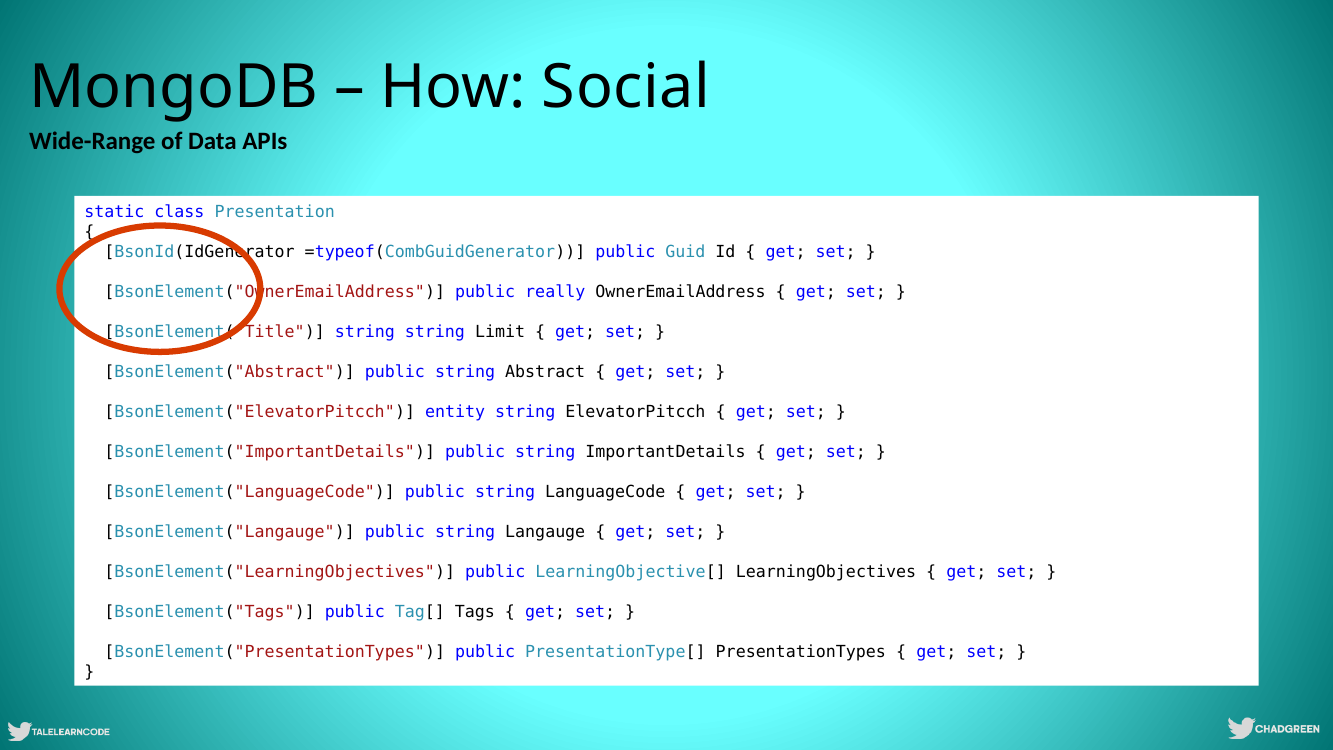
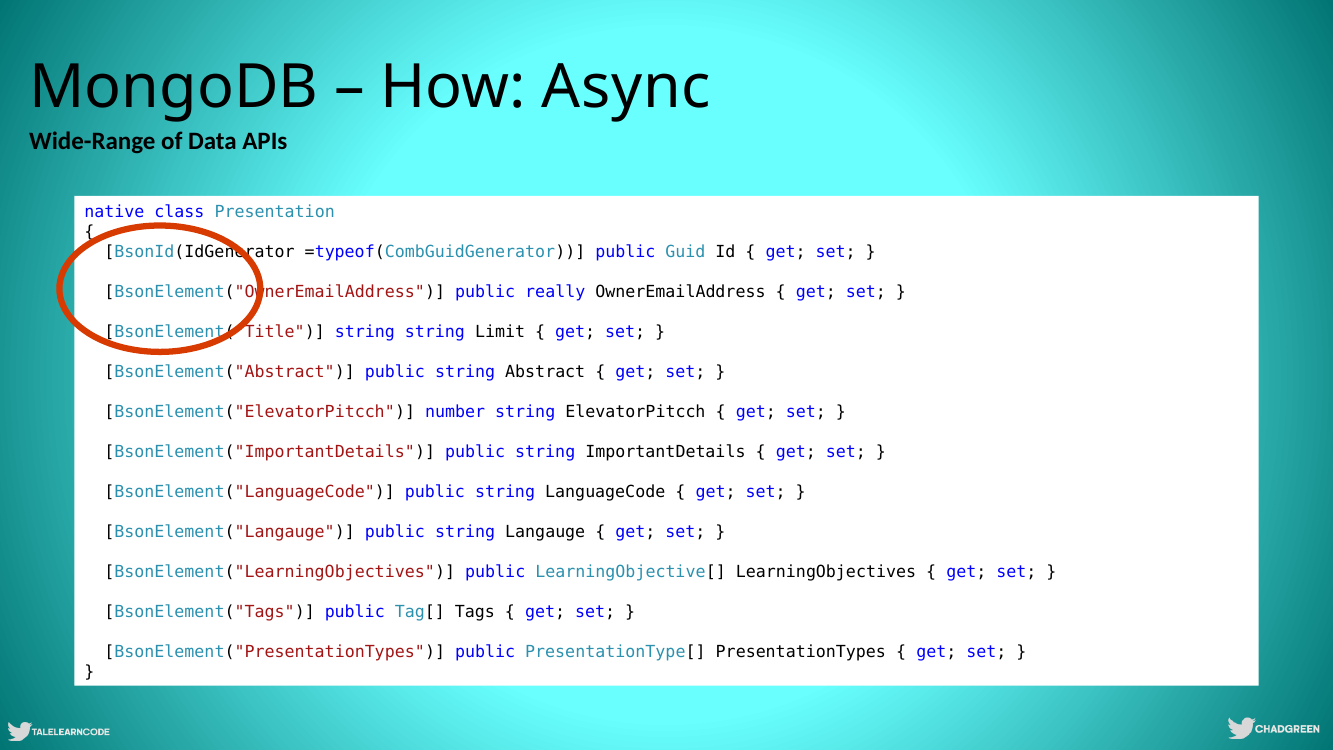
Social: Social -> Async
static: static -> native
entity: entity -> number
